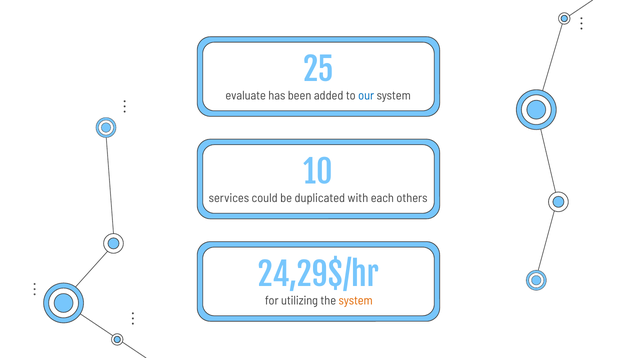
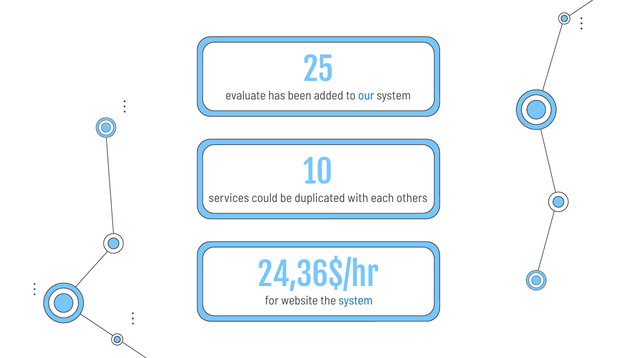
24,29$/hr: 24,29$/hr -> 24,36$/hr
utilizing: utilizing -> website
system at (356, 301) colour: orange -> blue
